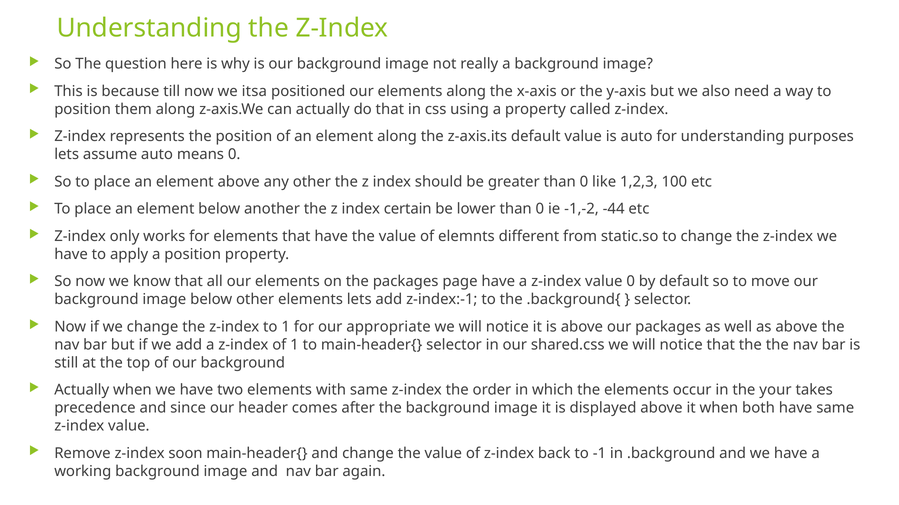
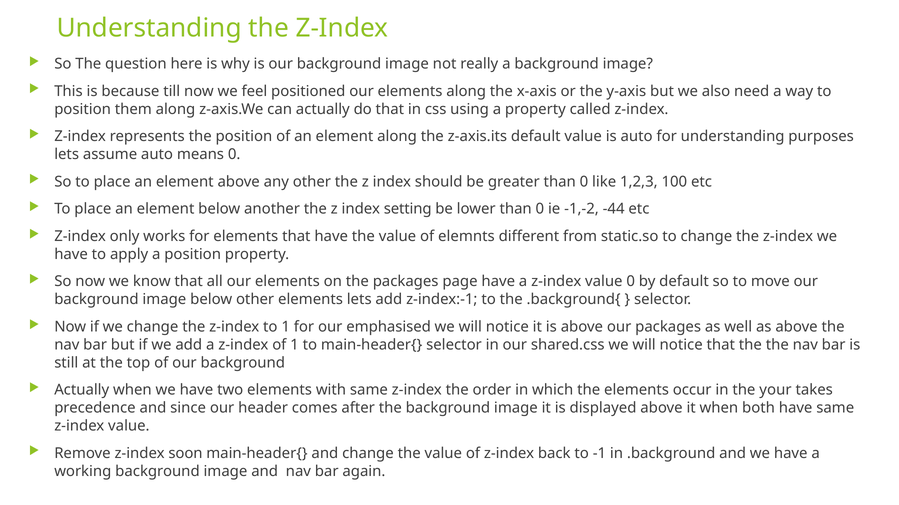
itsa: itsa -> feel
certain: certain -> setting
appropriate: appropriate -> emphasised
